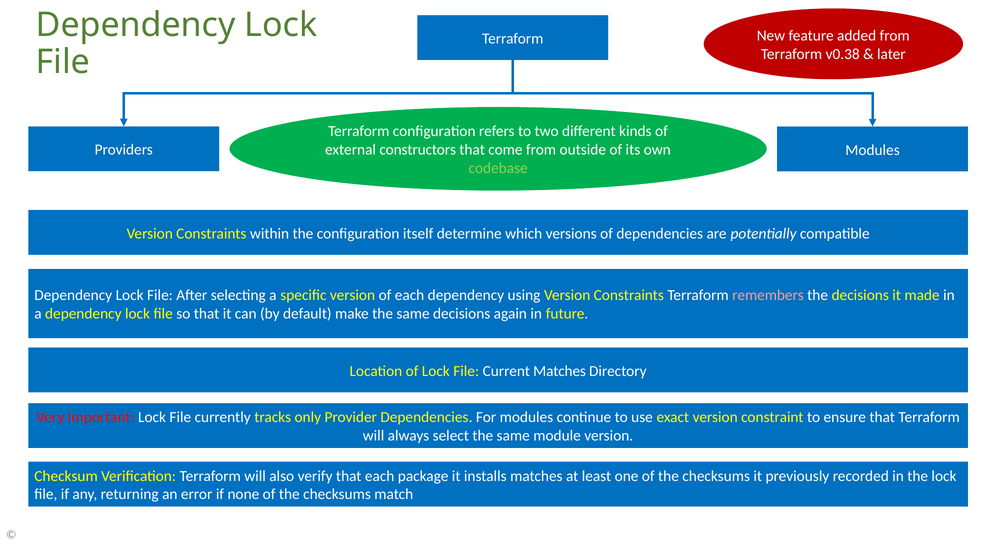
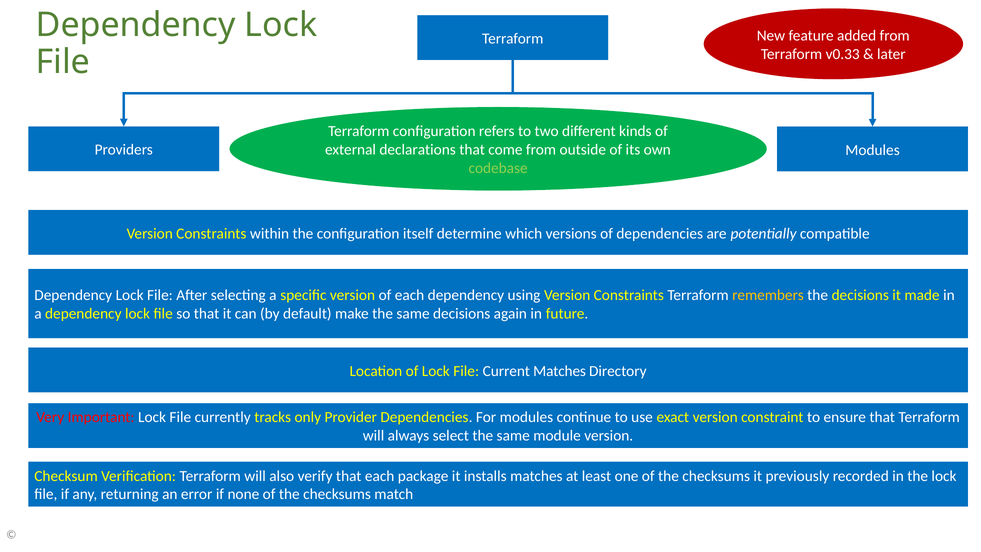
v0.38: v0.38 -> v0.33
constructors: constructors -> declarations
remembers colour: pink -> yellow
